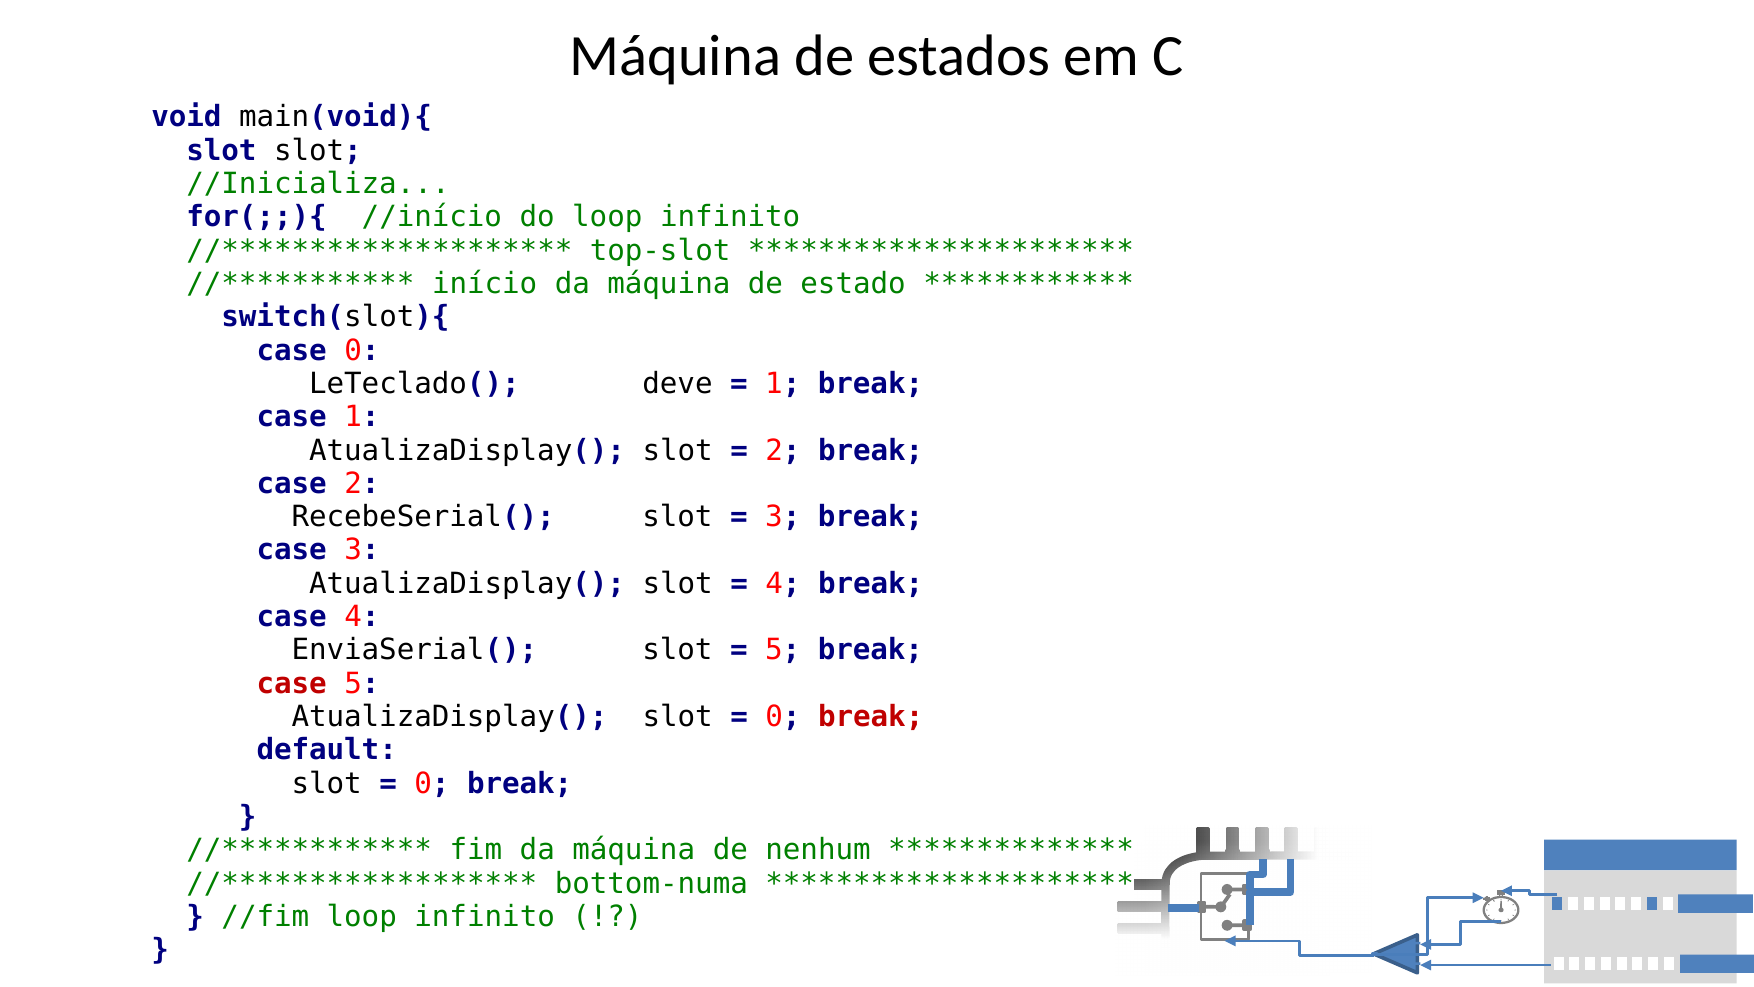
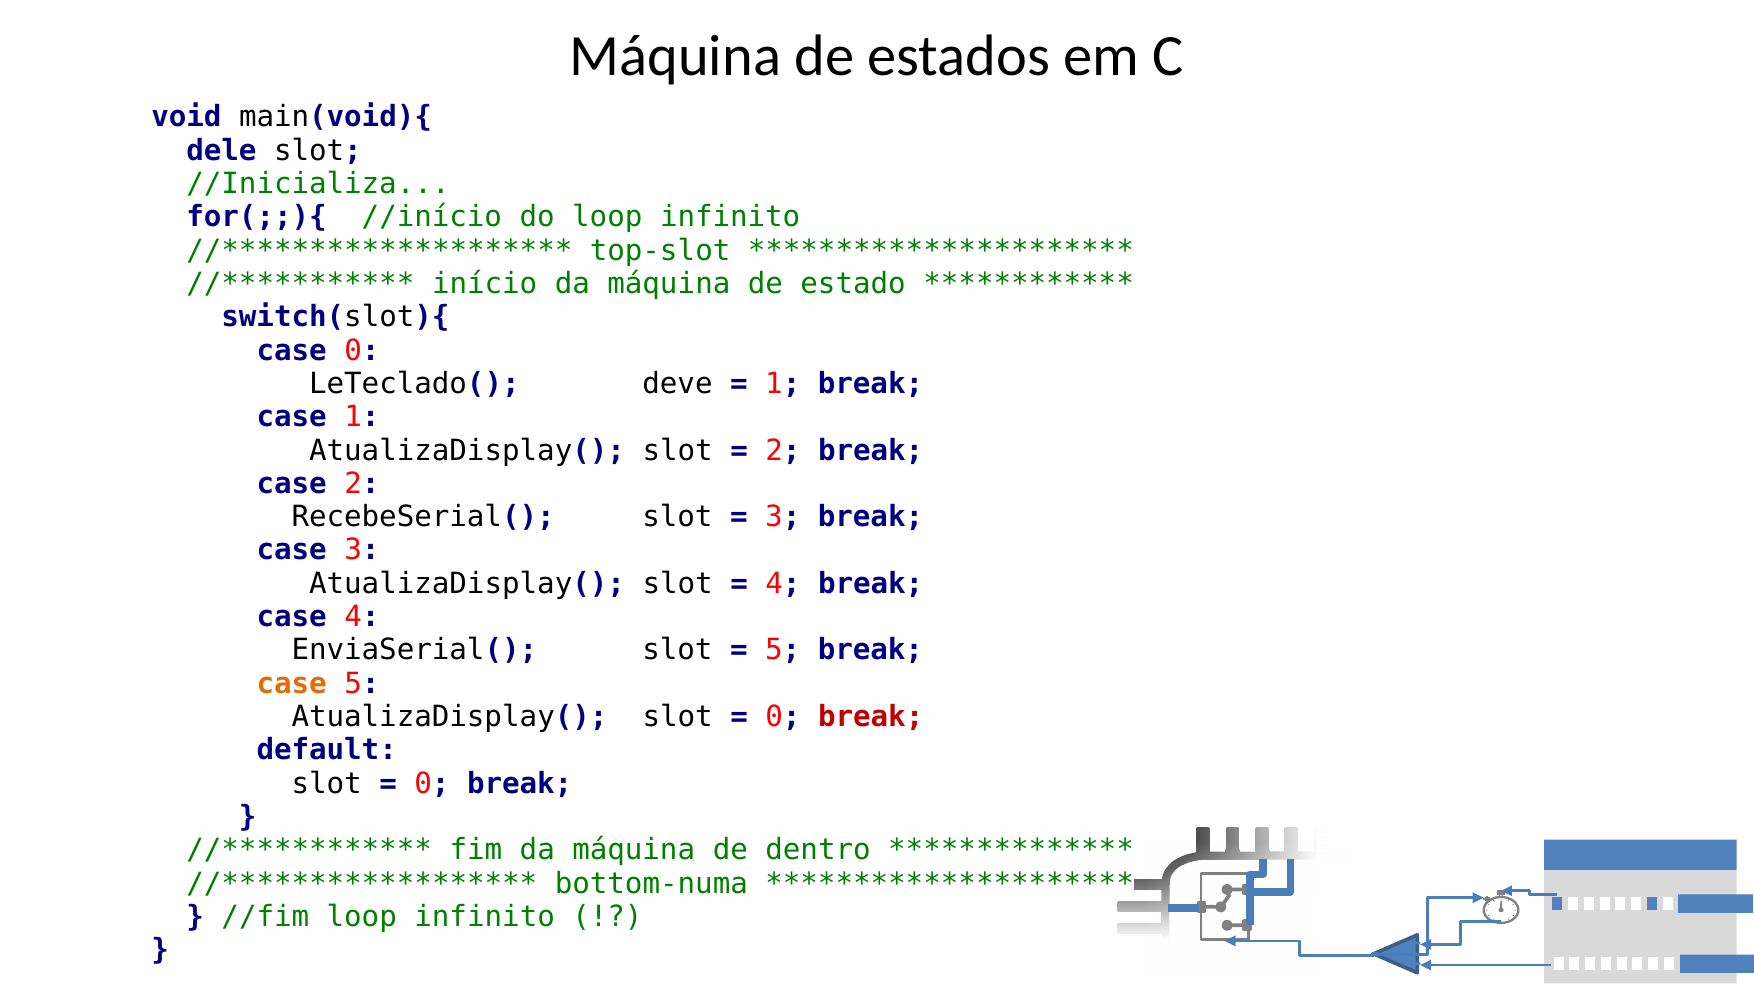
slot at (221, 150): slot -> dele
case at (292, 683) colour: red -> orange
nenhum: nenhum -> dentro
